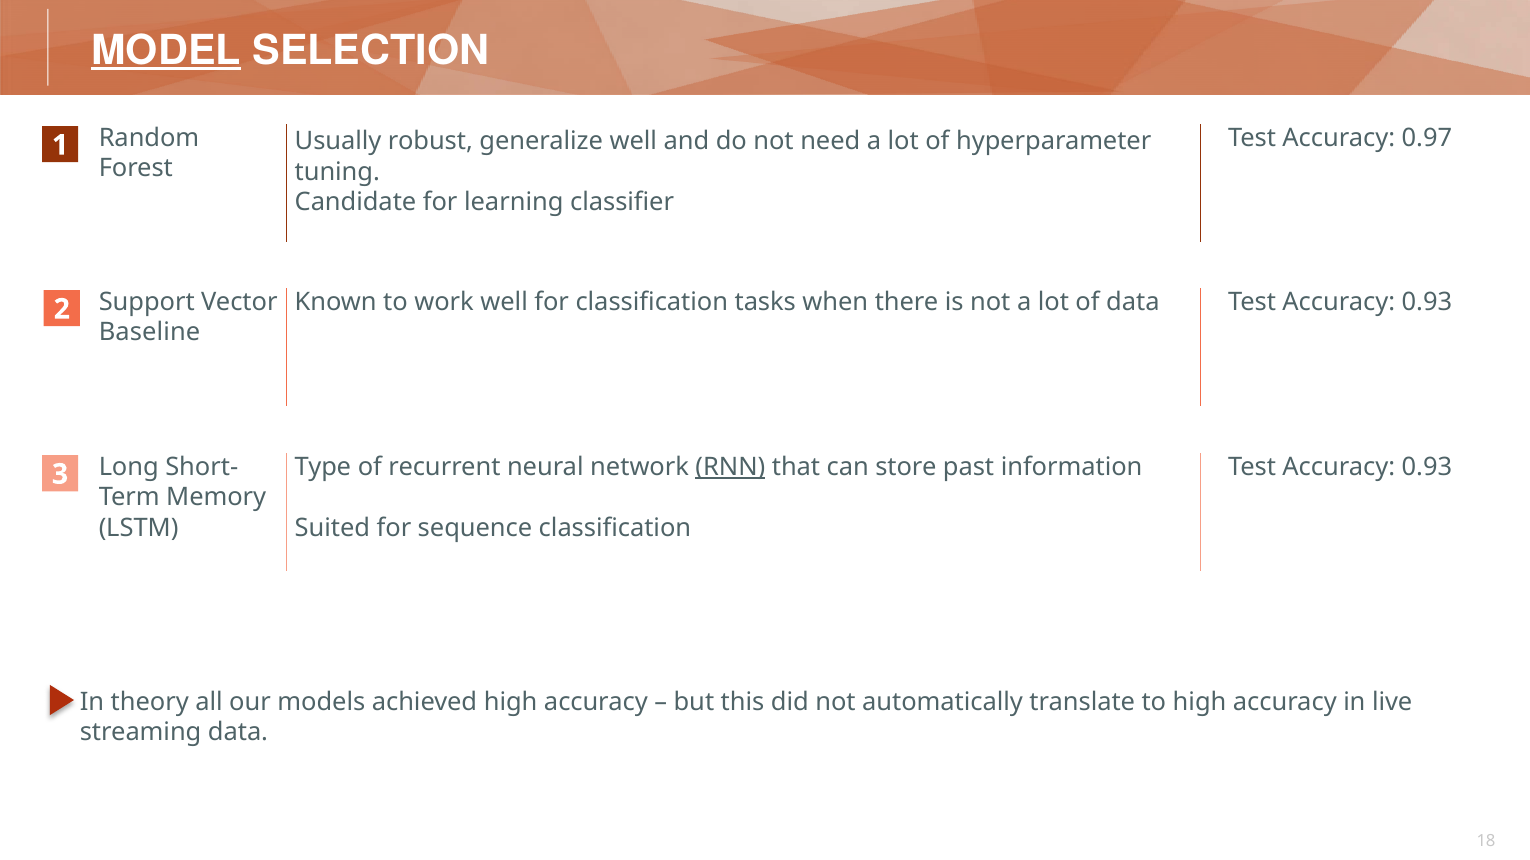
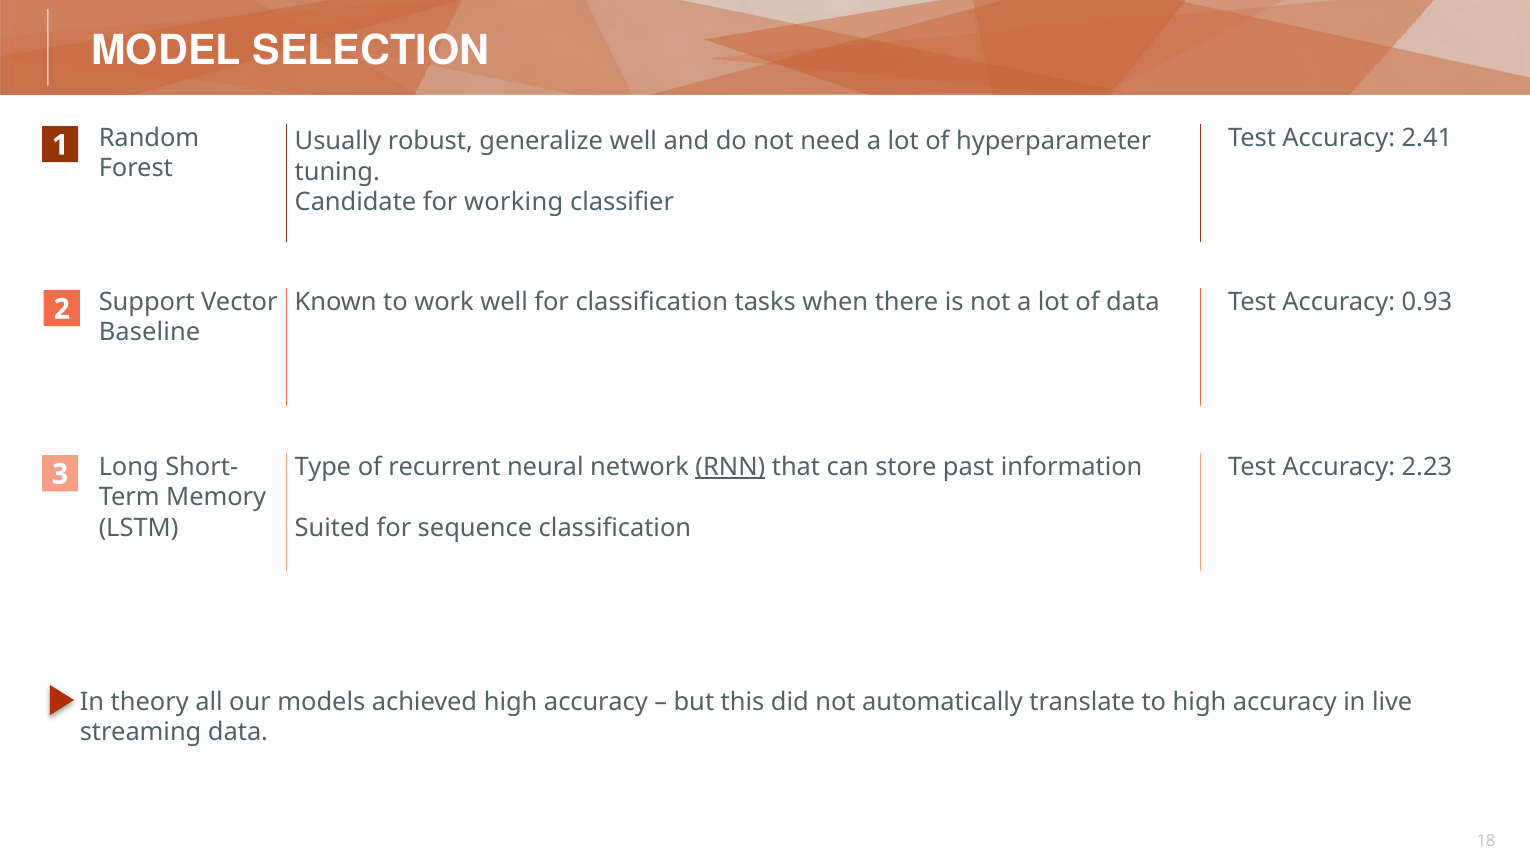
MODEL underline: present -> none
0.97: 0.97 -> 2.41
learning: learning -> working
0.93 at (1427, 467): 0.93 -> 2.23
